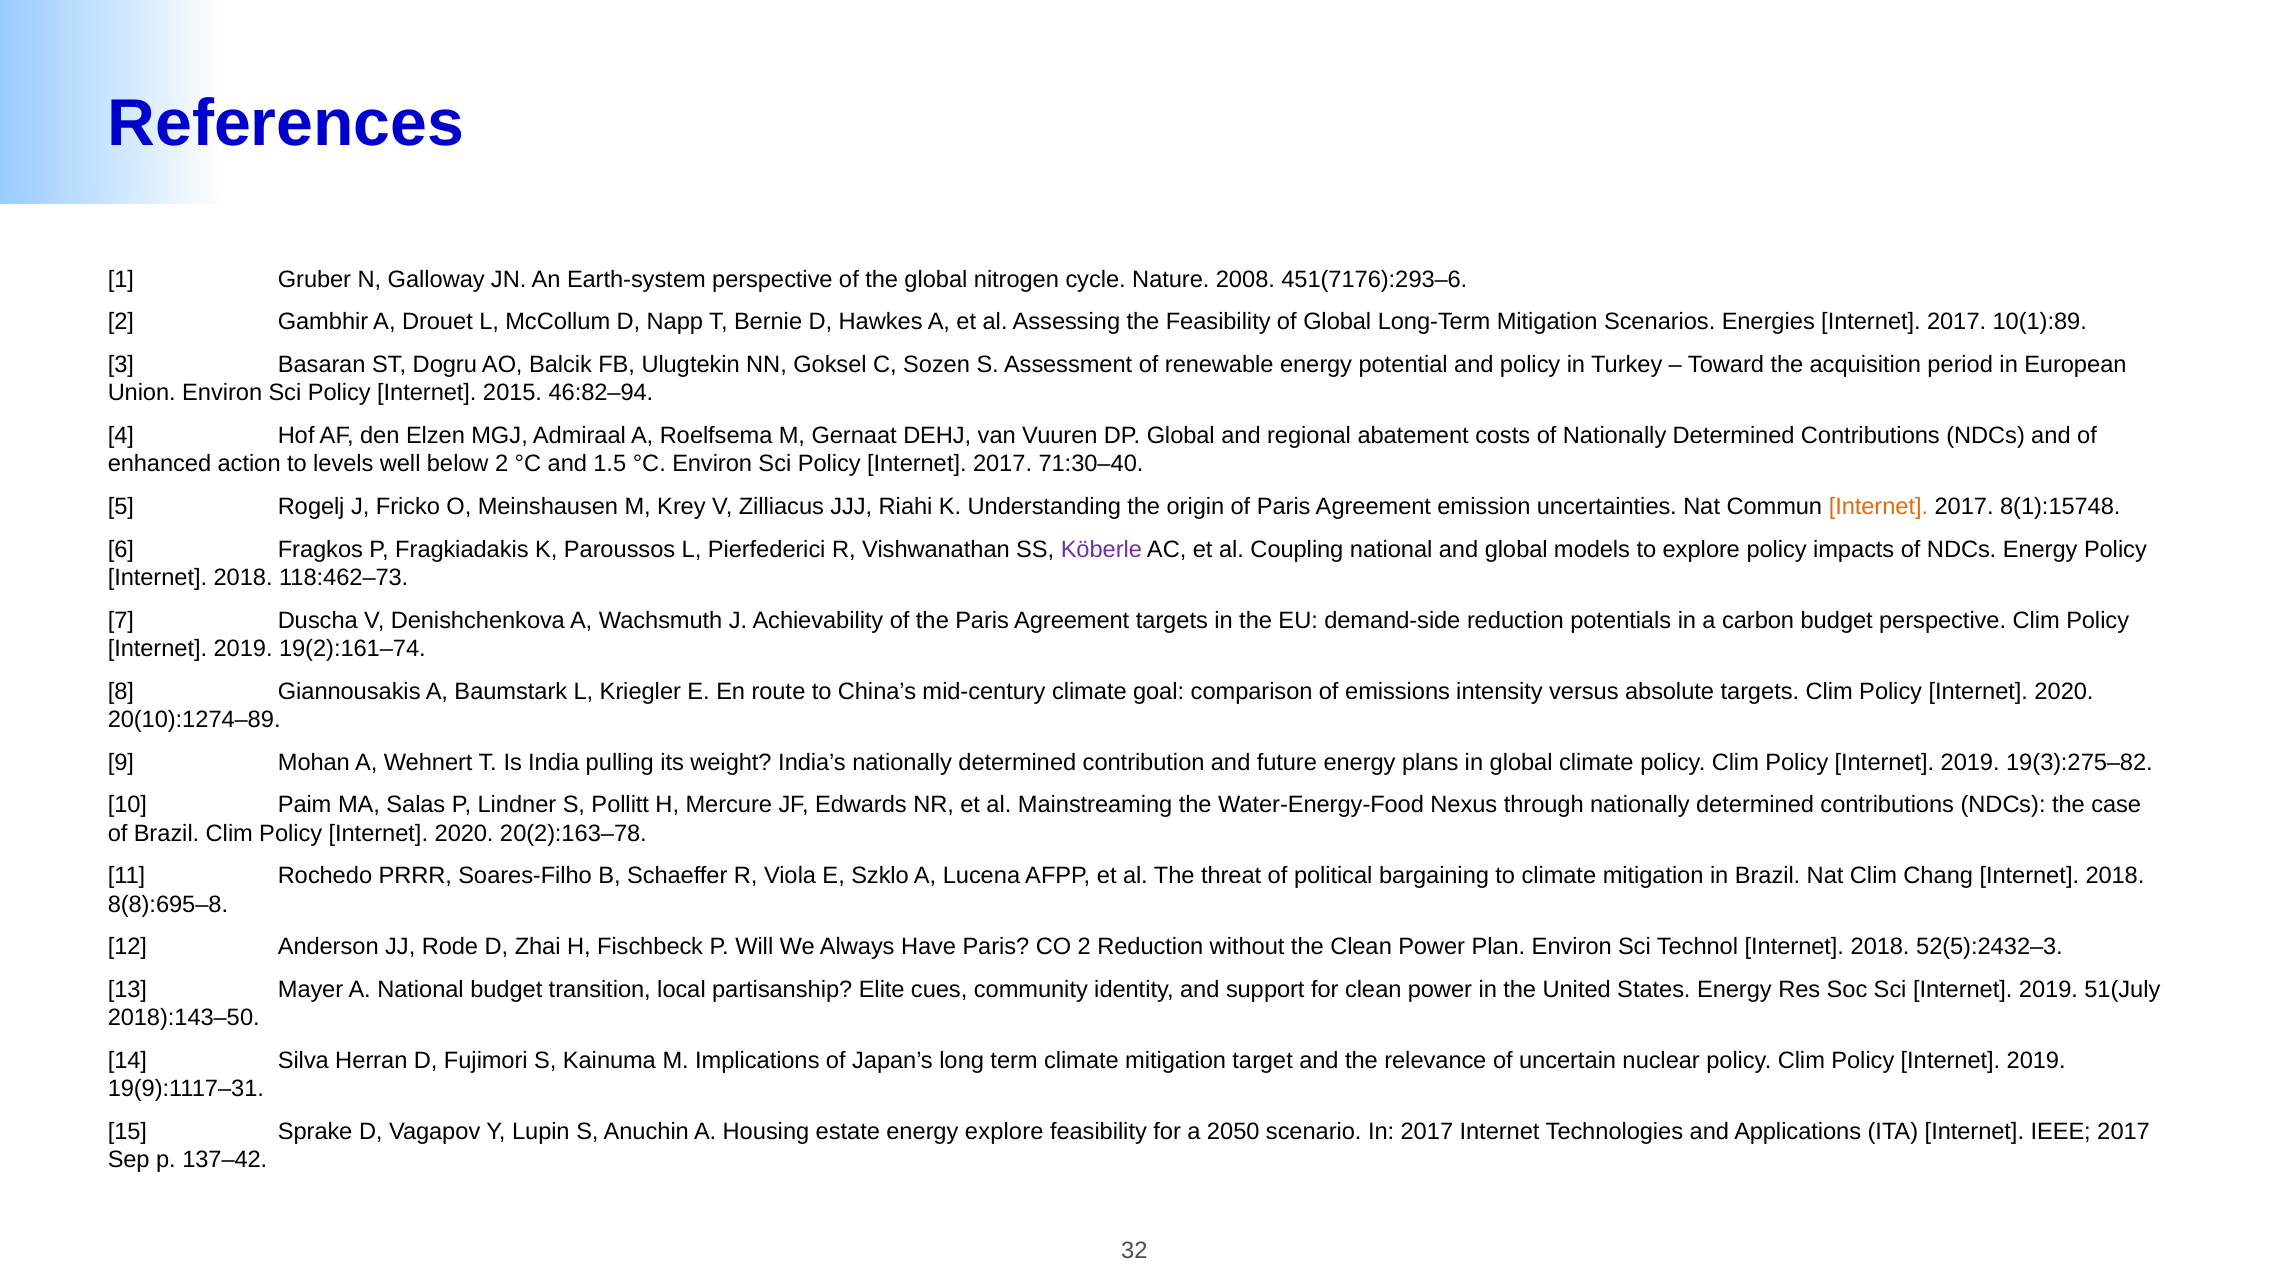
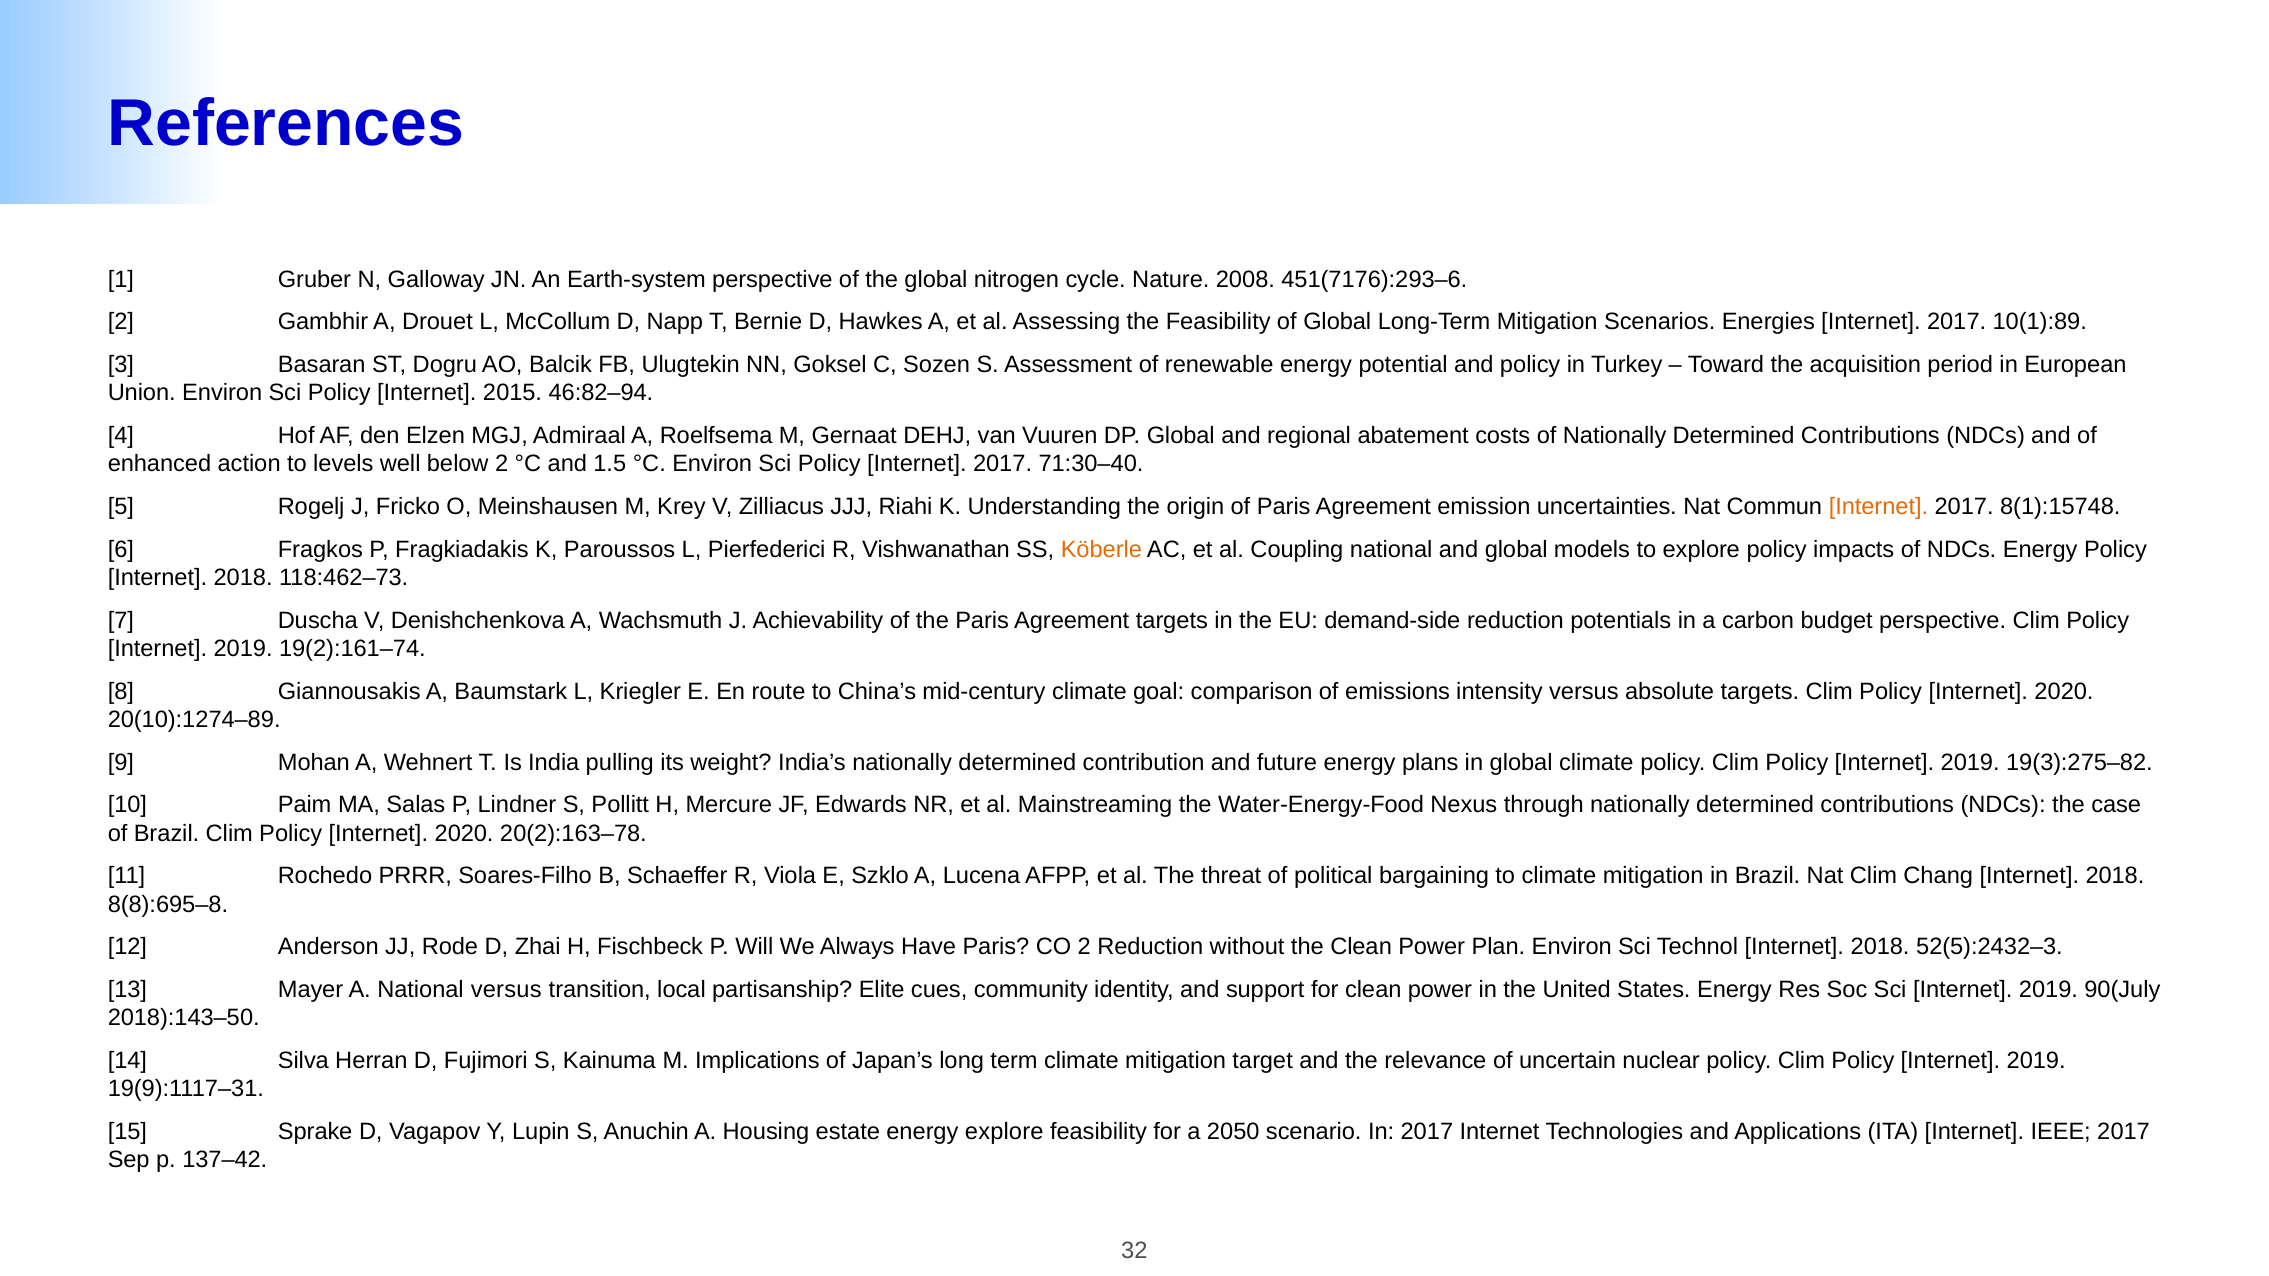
Köberle colour: purple -> orange
National budget: budget -> versus
51(July: 51(July -> 90(July
